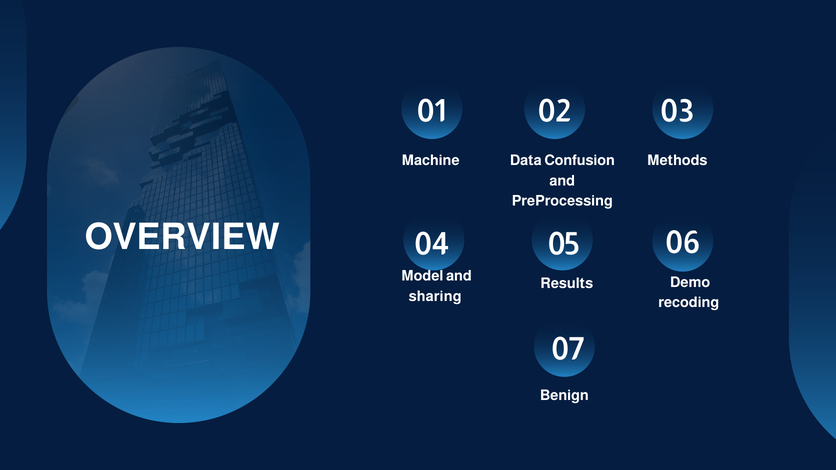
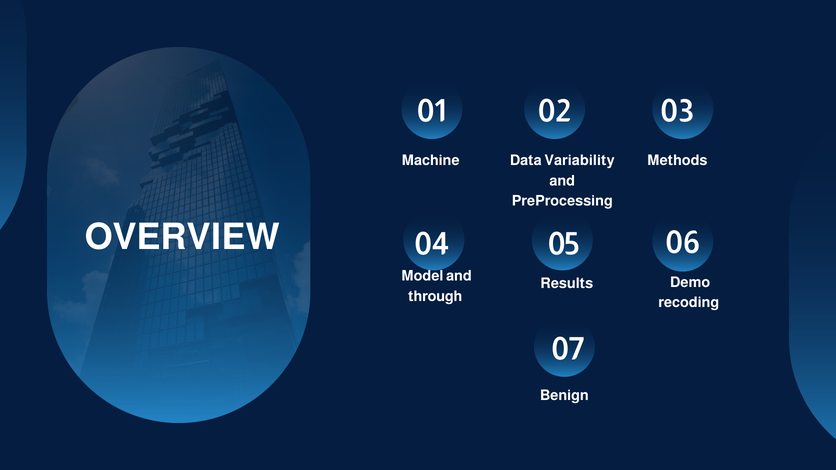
Confusion: Confusion -> Variability
sharing: sharing -> through
